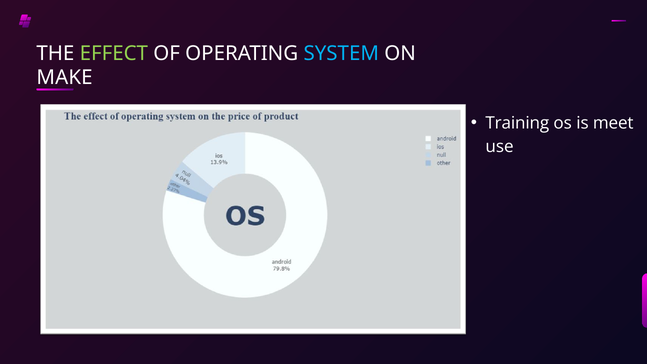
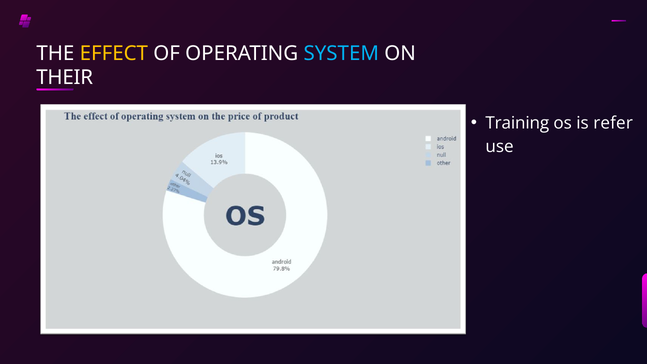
EFFECT colour: light green -> yellow
MAKE: MAKE -> THEIR
meet: meet -> refer
